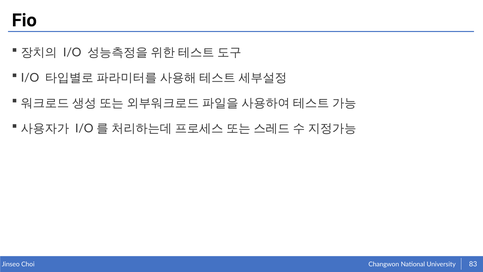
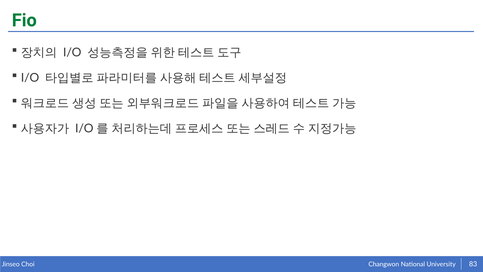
Fio colour: black -> green
